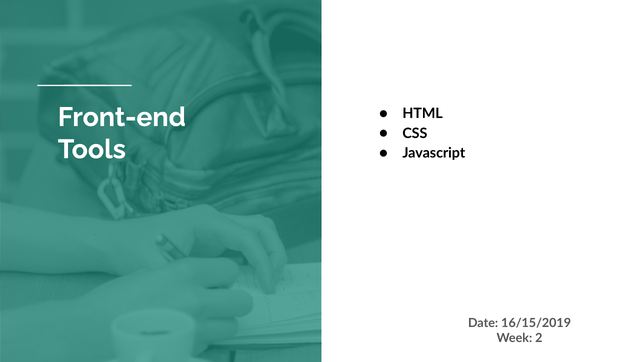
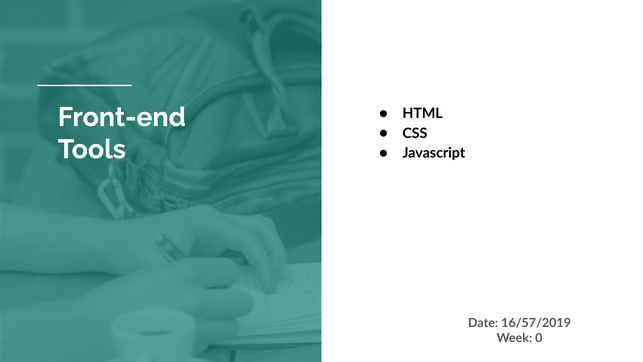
16/15/2019: 16/15/2019 -> 16/57/2019
2: 2 -> 0
